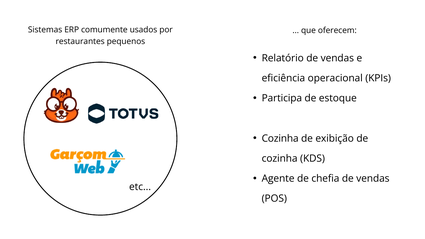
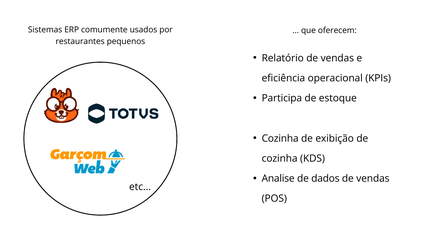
Agente: Agente -> Analise
chefia: chefia -> dados
